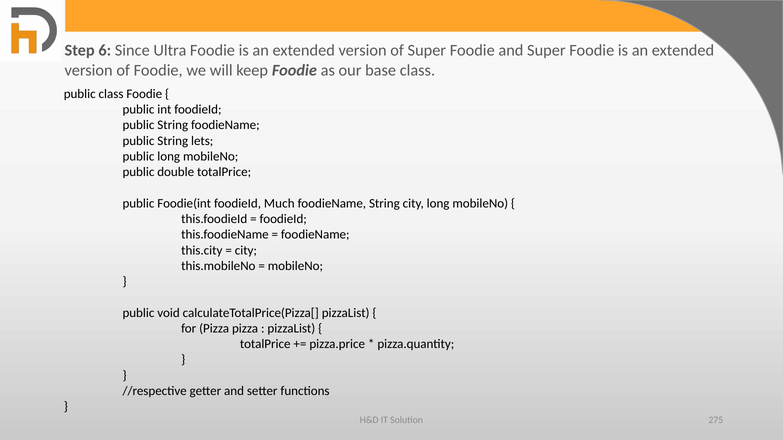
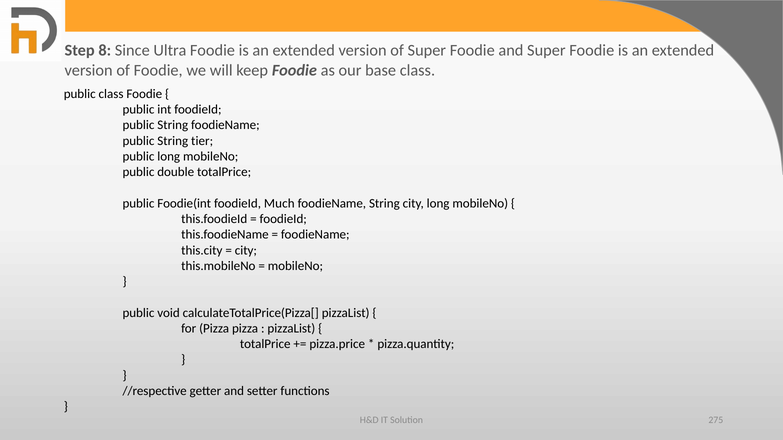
6: 6 -> 8
lets: lets -> tier
